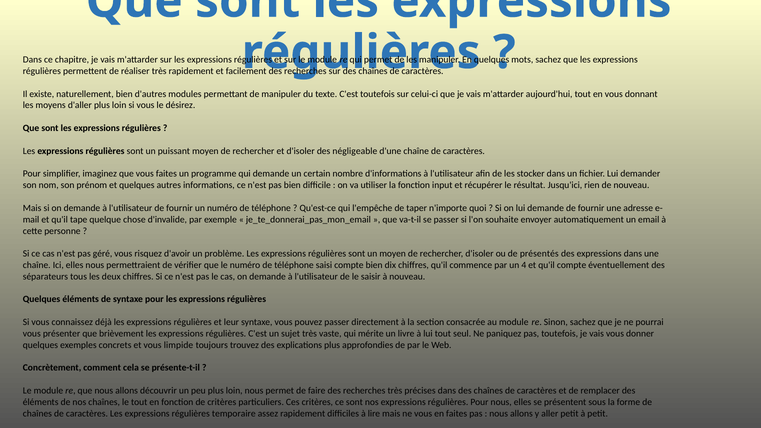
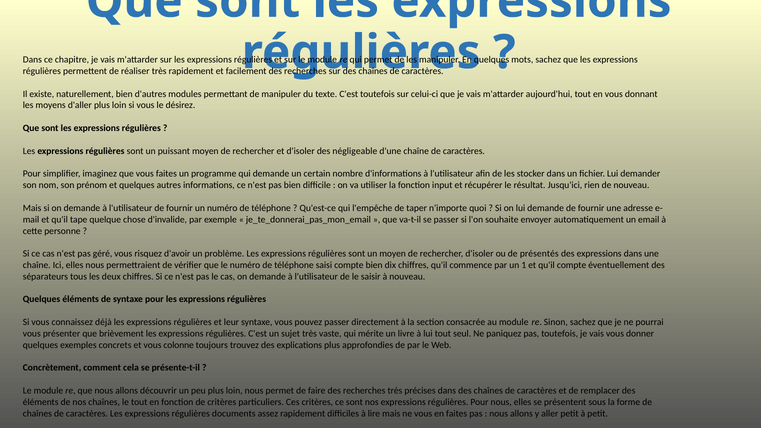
4: 4 -> 1
limpide: limpide -> colonne
temporaire: temporaire -> documents
